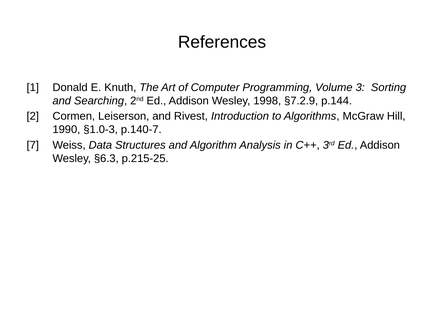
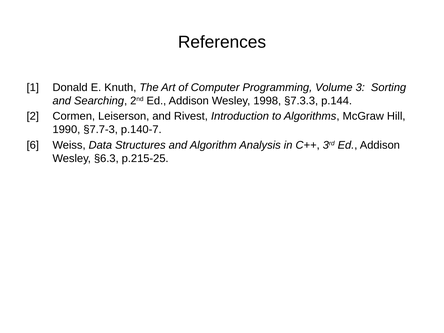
§7.2.9: §7.2.9 -> §7.3.3
§1.0-3: §1.0-3 -> §7.7-3
7: 7 -> 6
